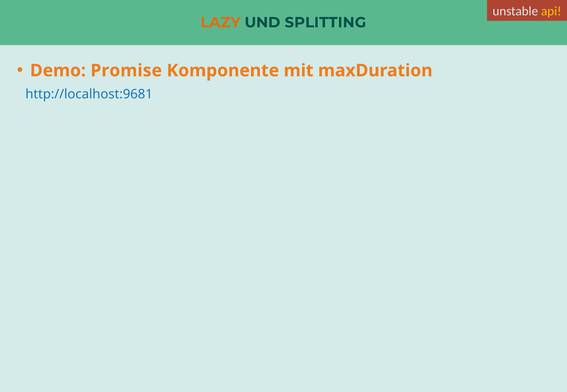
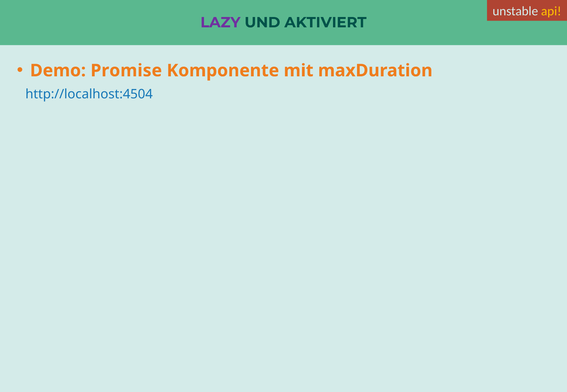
LAZY colour: orange -> purple
SPLITTING: SPLITTING -> AKTIVIERT
http://localhost:9681: http://localhost:9681 -> http://localhost:4504
